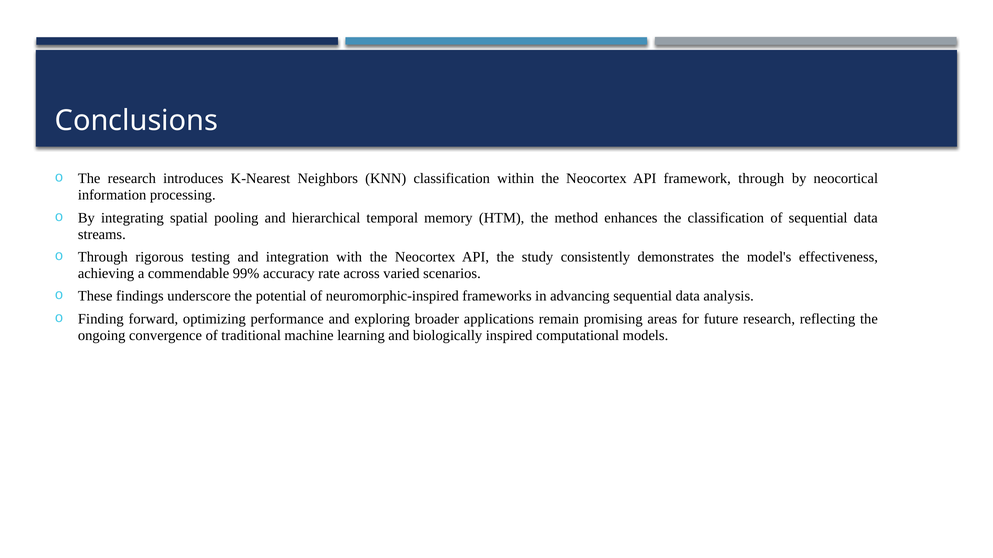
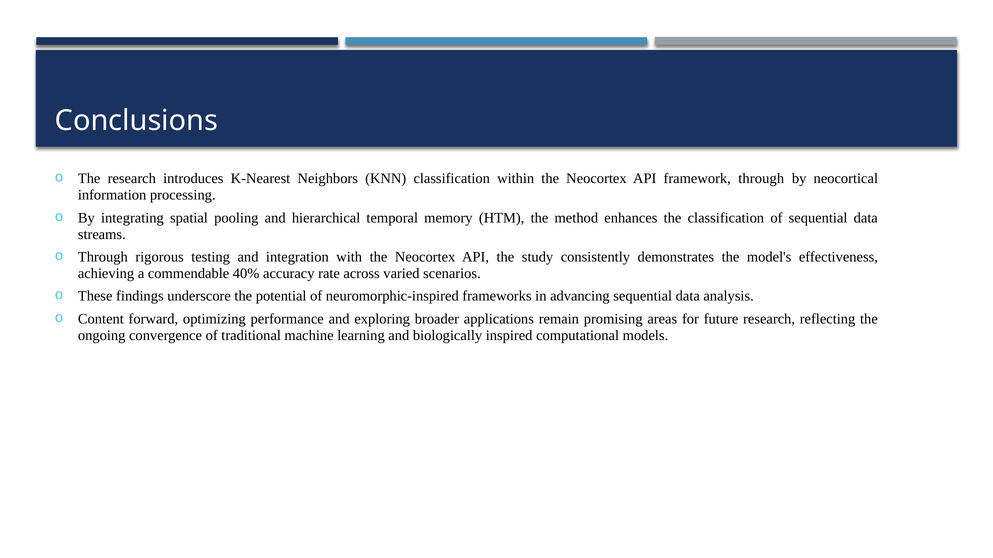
99%: 99% -> 40%
Finding: Finding -> Content
